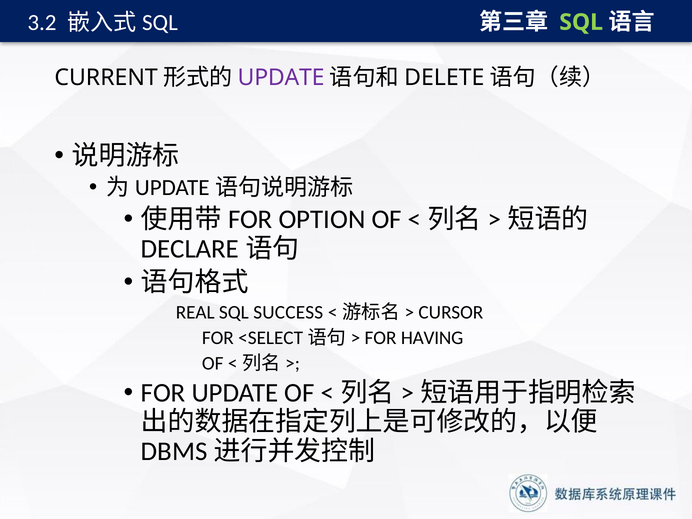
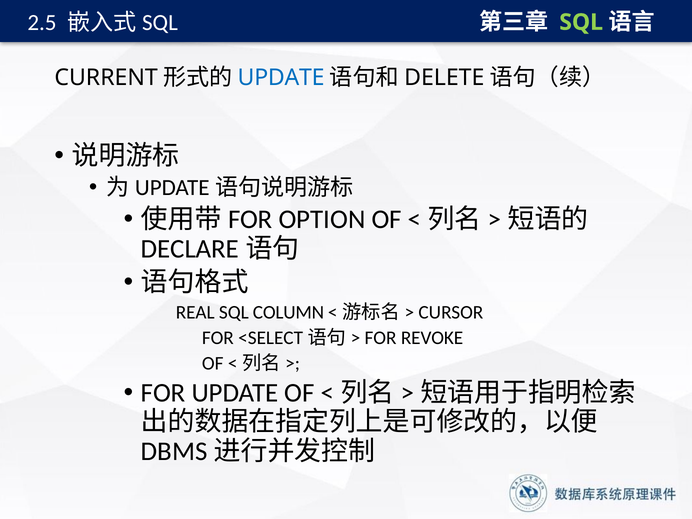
3.2: 3.2 -> 2.5
UPDATE at (281, 78) colour: purple -> blue
SUCCESS: SUCCESS -> COLUMN
HAVING: HAVING -> REVOKE
